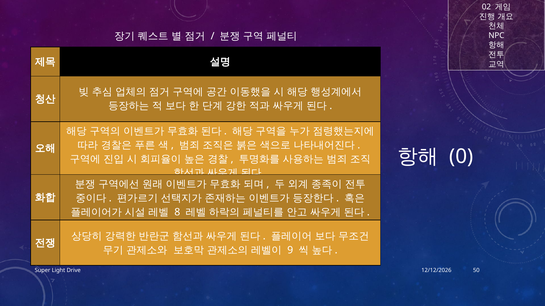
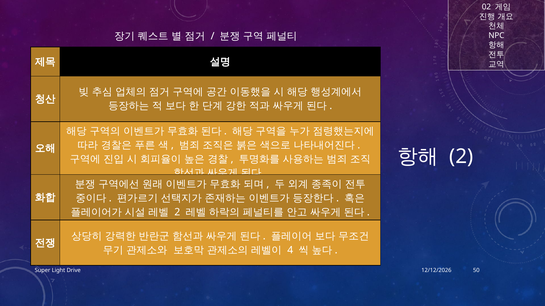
0 at (461, 157): 0 -> 2
8 at (177, 212): 8 -> 2
9: 9 -> 4
